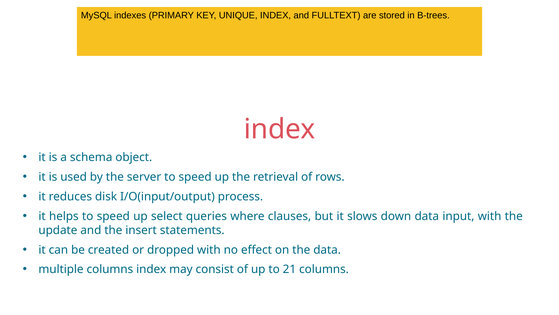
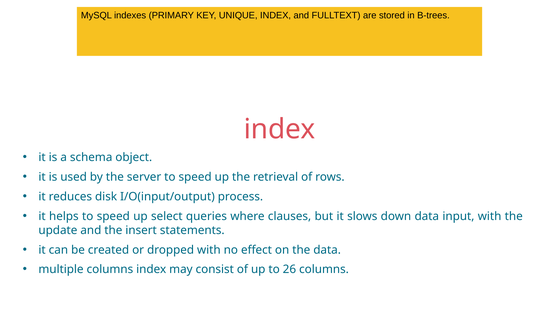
21: 21 -> 26
